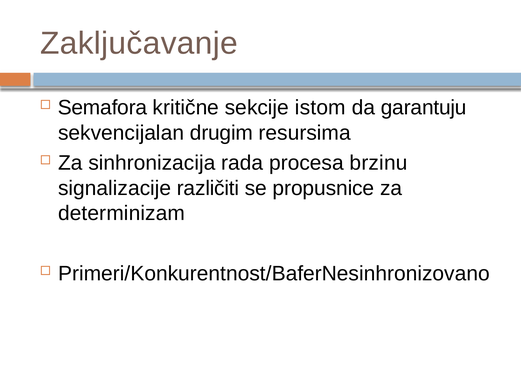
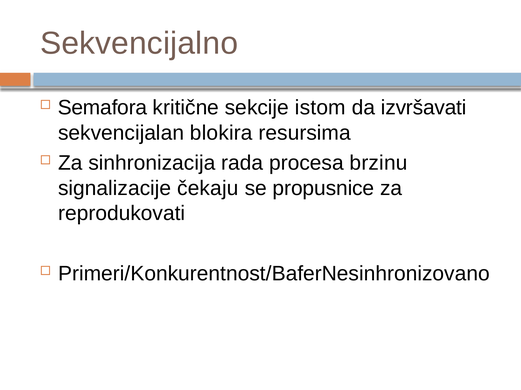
Zaključavanje: Zaključavanje -> Sekvencijalno
garantuju: garantuju -> izvršavati
drugim: drugim -> blokira
različiti: različiti -> čekaju
determinizam: determinizam -> reprodukovati
